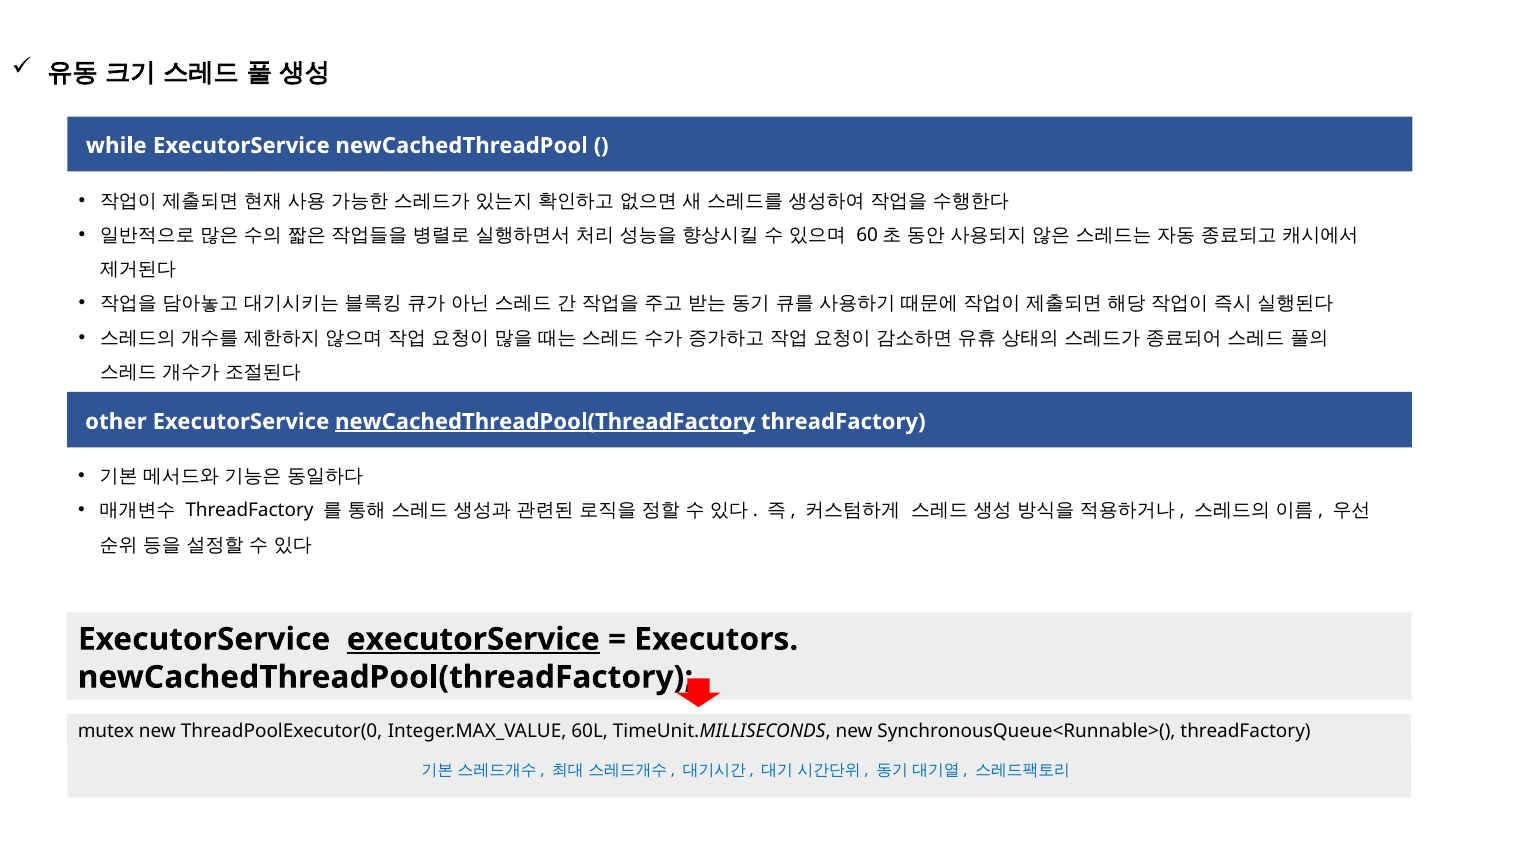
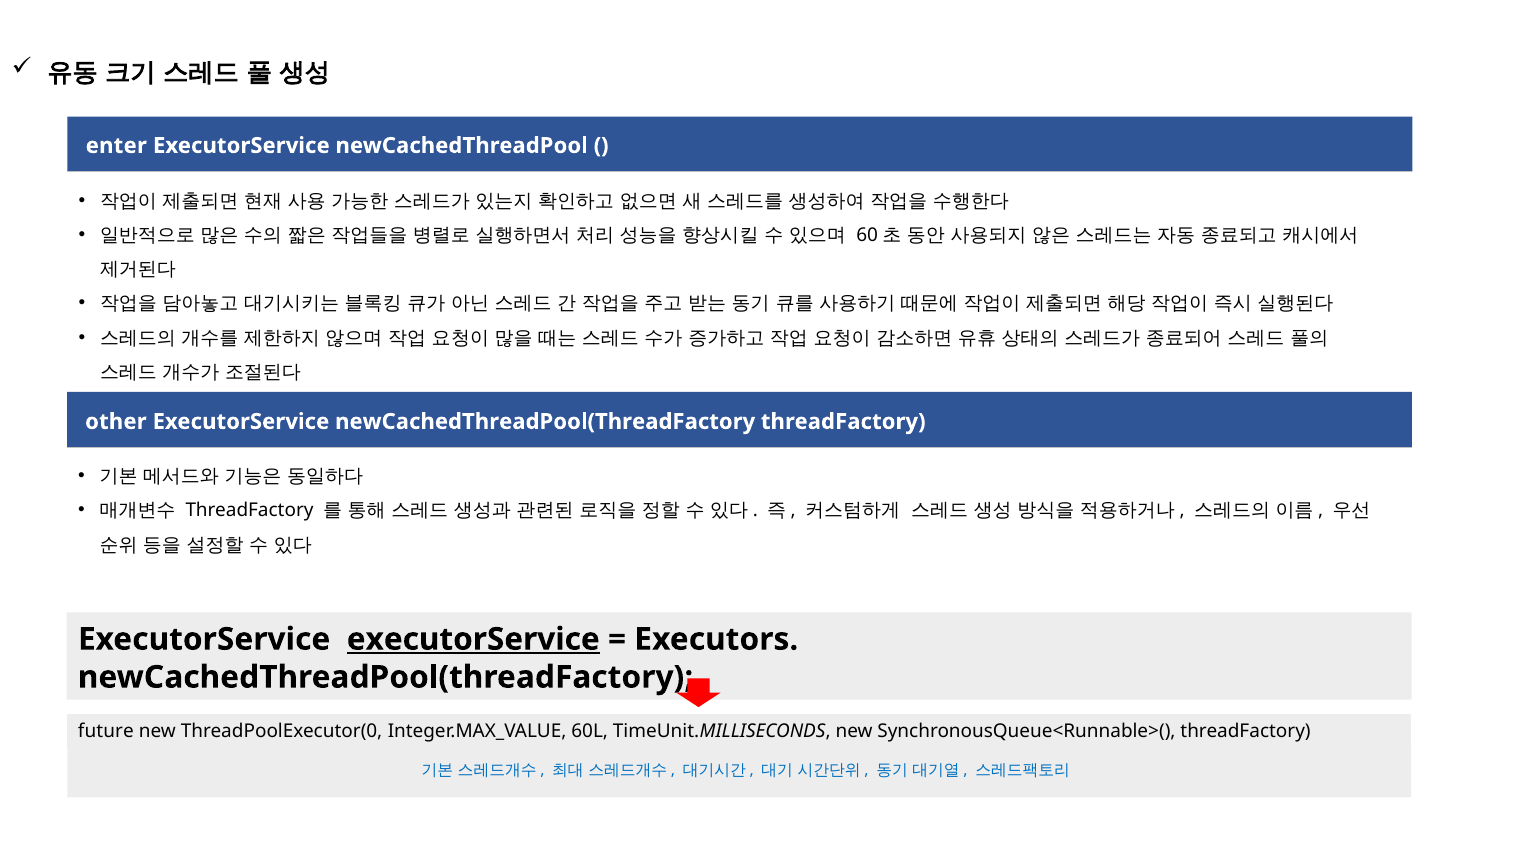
while: while -> enter
newCachedThreadPool(ThreadFactory at (545, 422) underline: present -> none
mutex: mutex -> future
